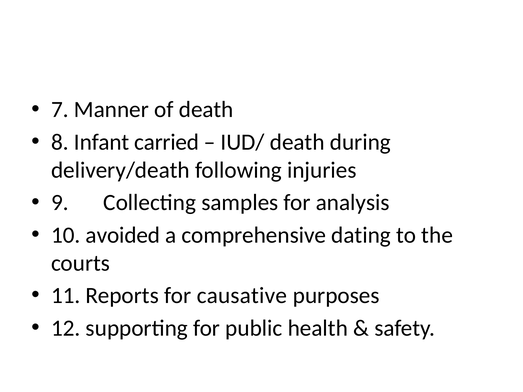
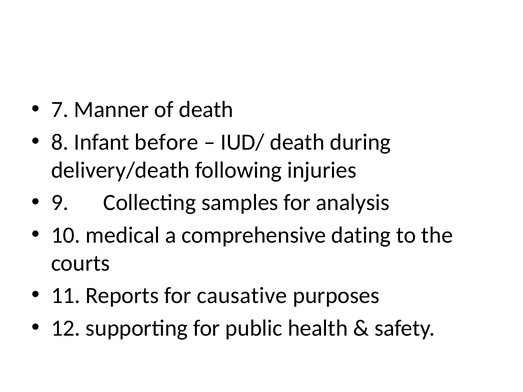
carried: carried -> before
avoided: avoided -> medical
